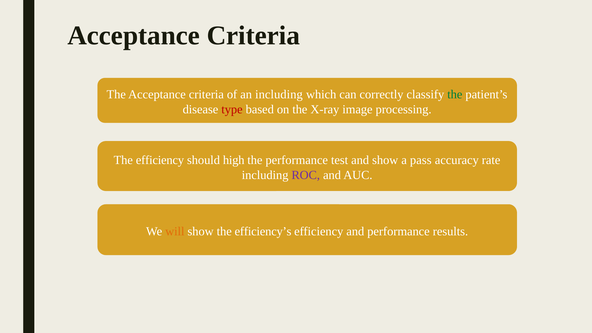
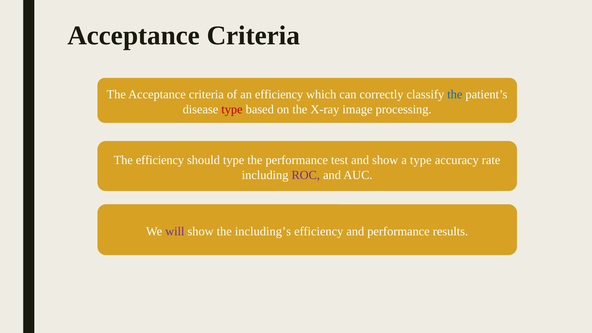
an including: including -> efficiency
the at (455, 95) colour: green -> blue
should high: high -> type
a pass: pass -> type
will colour: orange -> purple
efficiency’s: efficiency’s -> including’s
